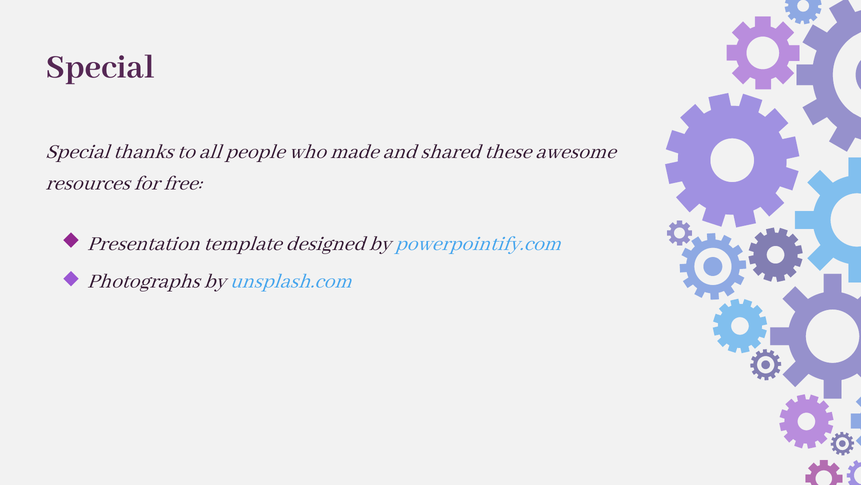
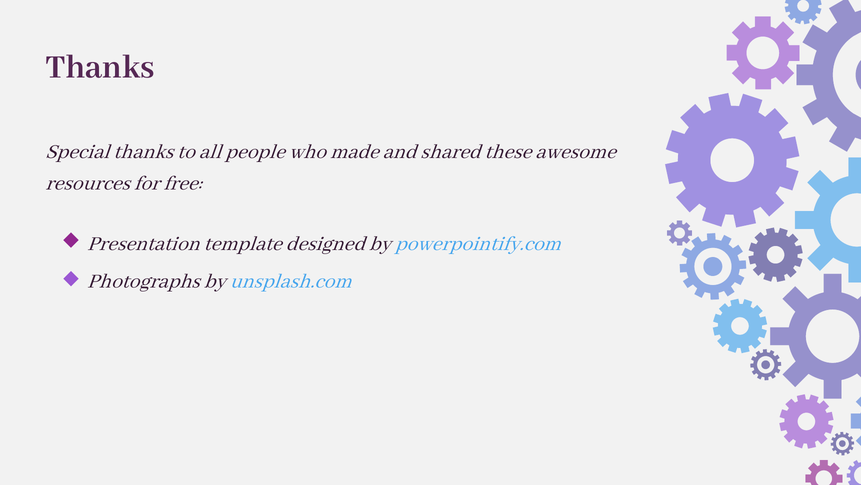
Special at (100, 66): Special -> Thanks
